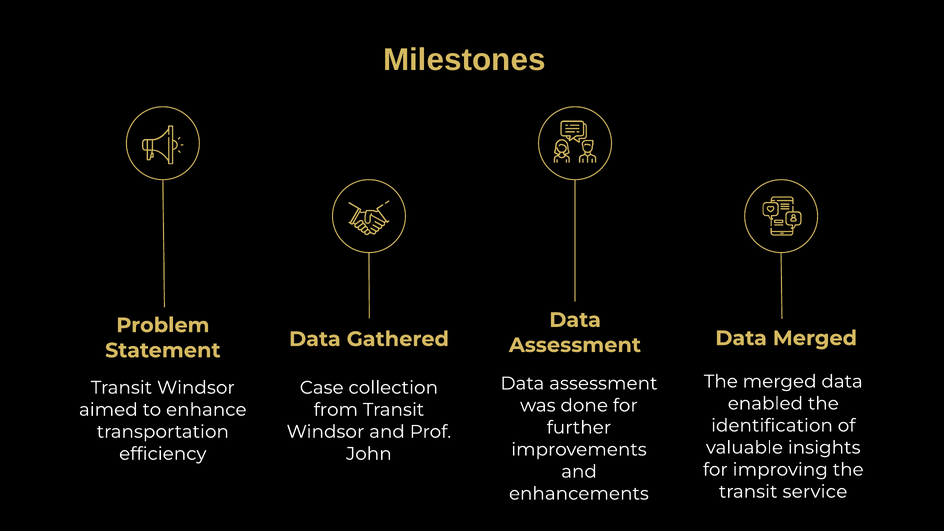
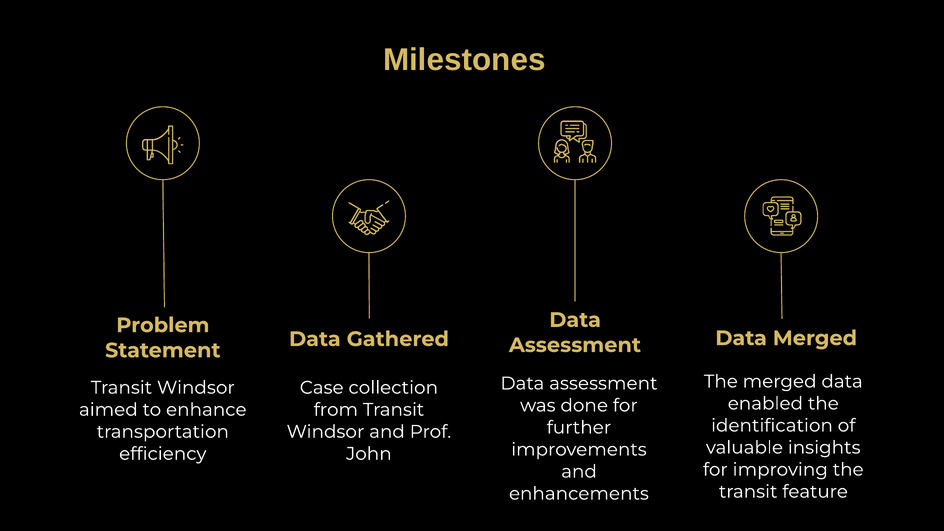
service: service -> feature
